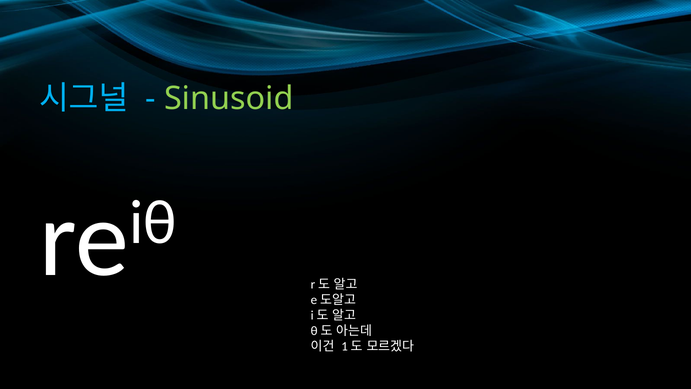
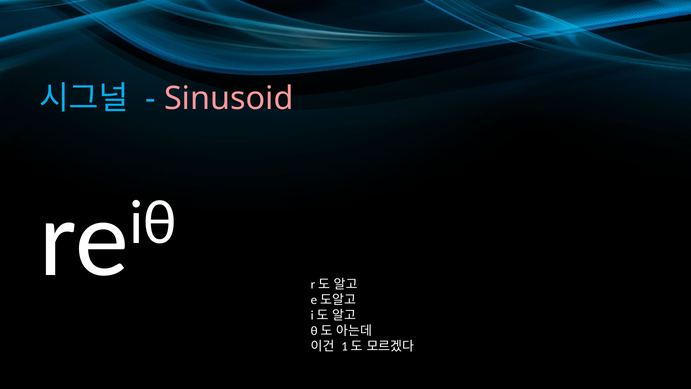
Sinusoid colour: light green -> pink
